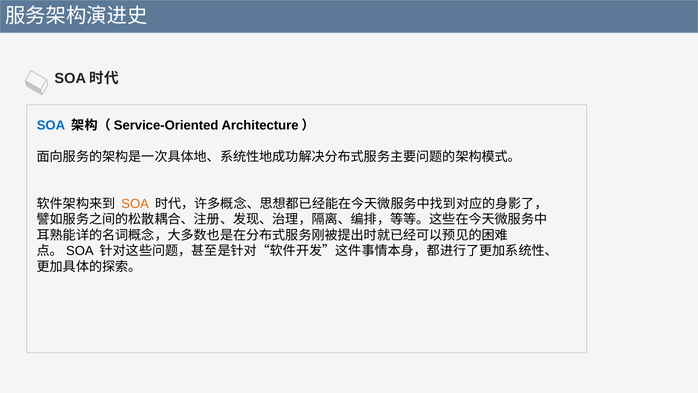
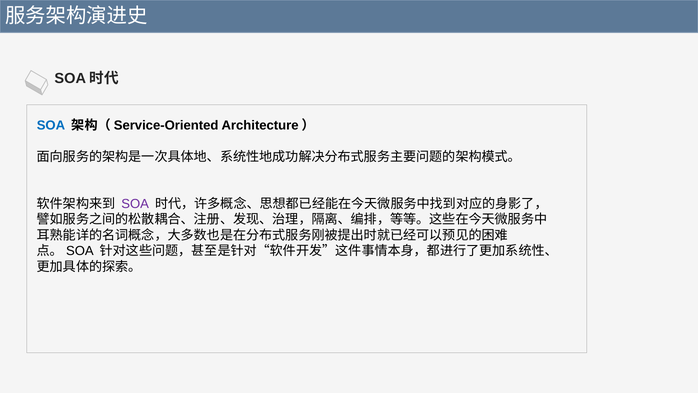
SOA at (135, 204) colour: orange -> purple
